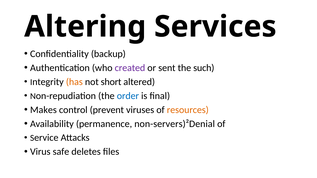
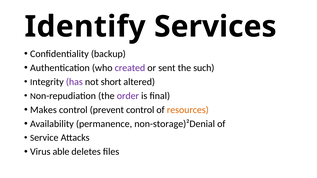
Altering: Altering -> Identify
has colour: orange -> purple
order colour: blue -> purple
prevent viruses: viruses -> control
non-servers)²Denial: non-servers)²Denial -> non-storage)²Denial
safe: safe -> able
